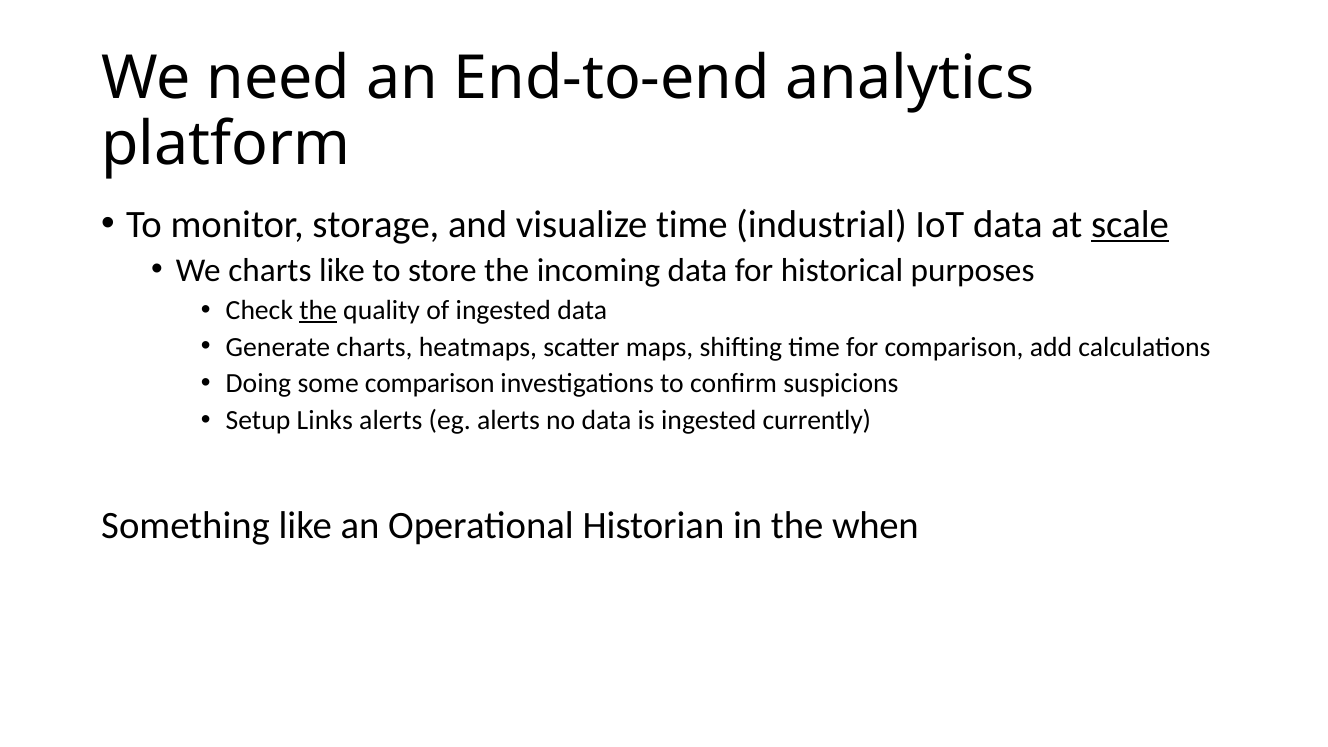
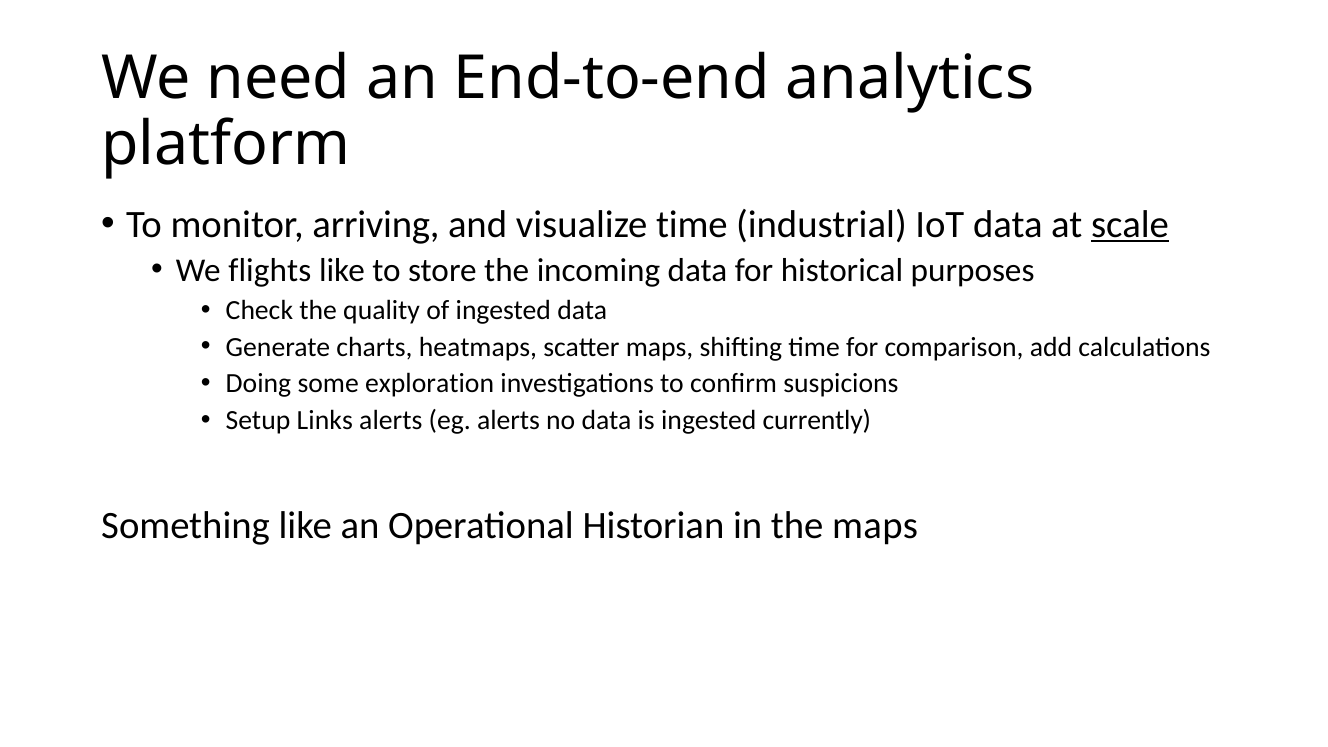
storage: storage -> arriving
We charts: charts -> flights
the at (318, 310) underline: present -> none
some comparison: comparison -> exploration
the when: when -> maps
